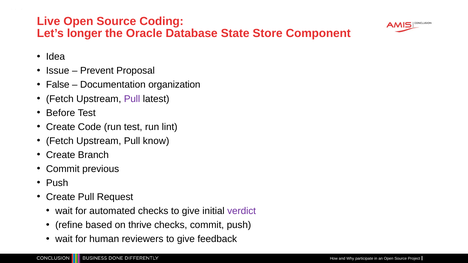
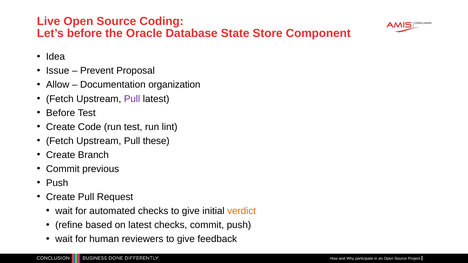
Let’s longer: longer -> before
False: False -> Allow
know: know -> these
verdict colour: purple -> orange
on thrive: thrive -> latest
